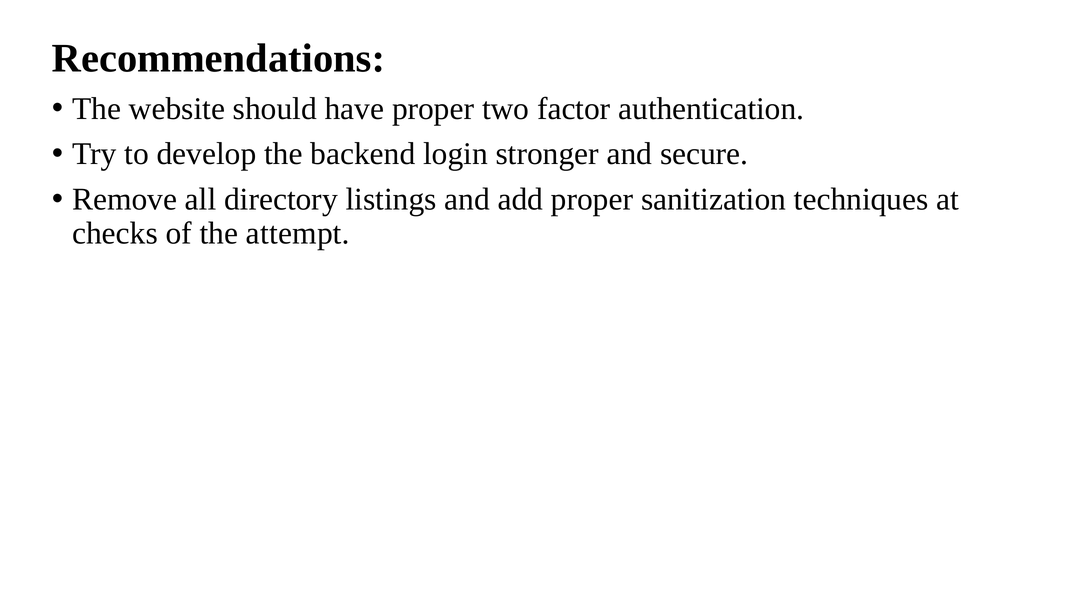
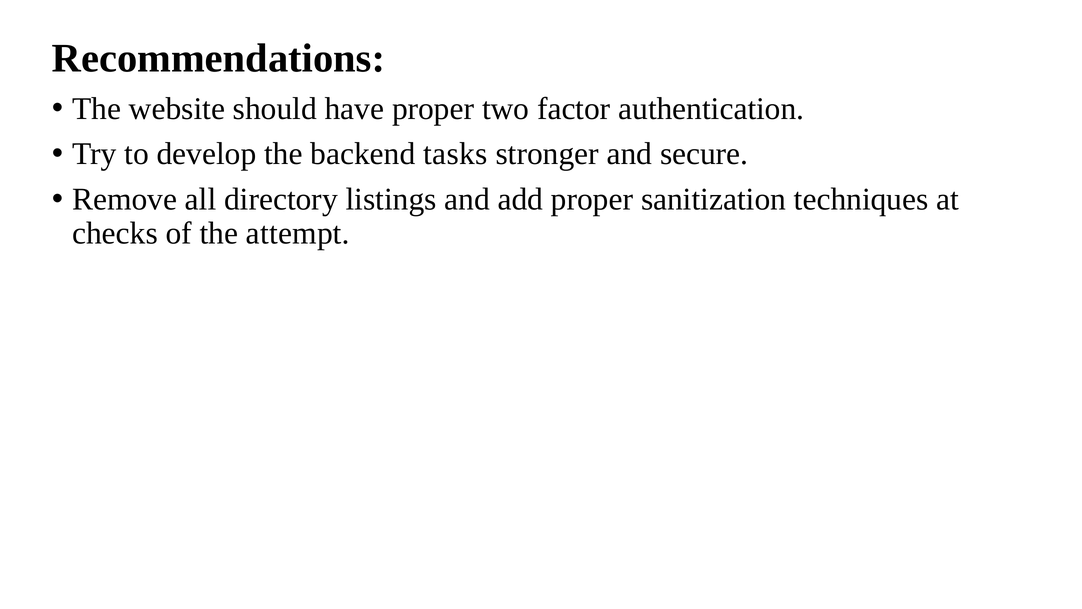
login: login -> tasks
